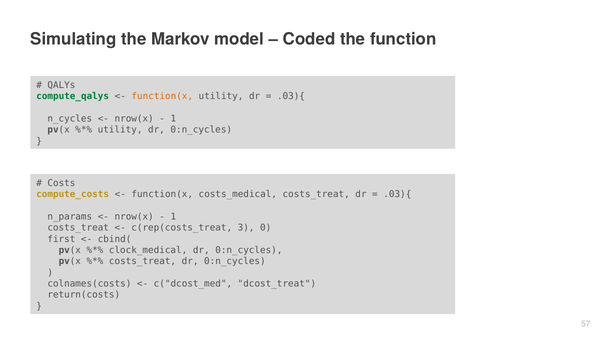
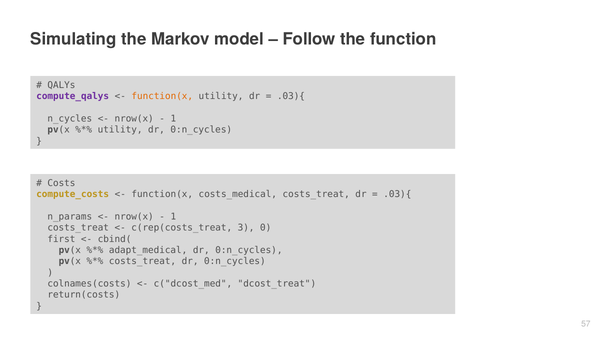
Coded: Coded -> Follow
compute_qalys colour: green -> purple
clock_medical: clock_medical -> adapt_medical
